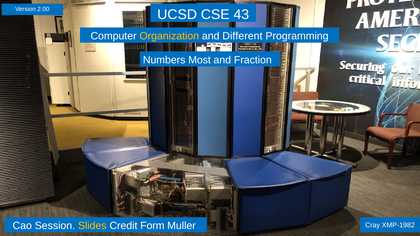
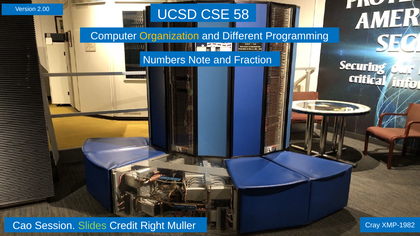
43: 43 -> 58
Most: Most -> Note
Slides colour: yellow -> light green
Form: Form -> Right
